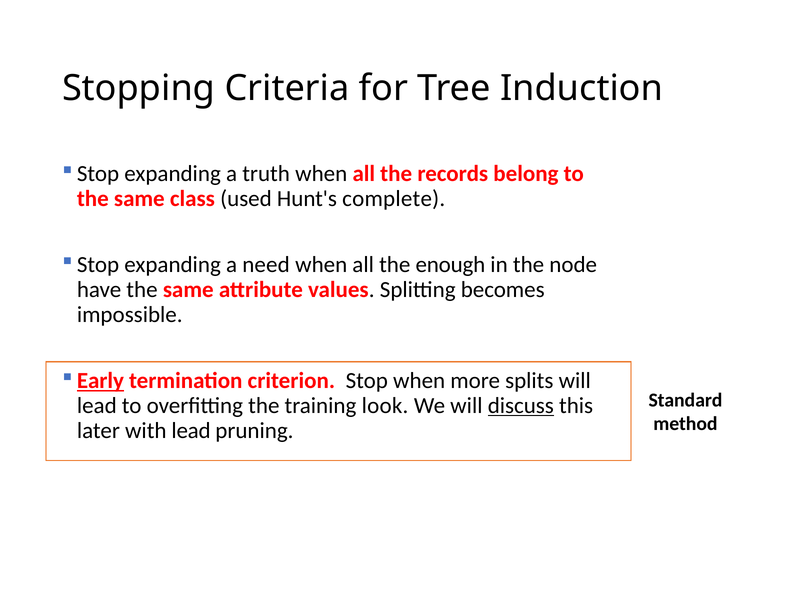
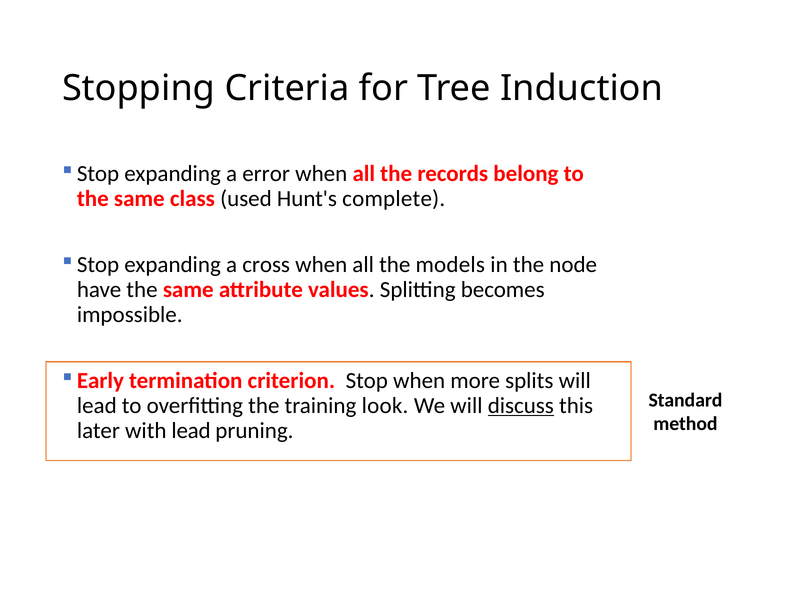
truth: truth -> error
need: need -> cross
enough: enough -> models
Early underline: present -> none
